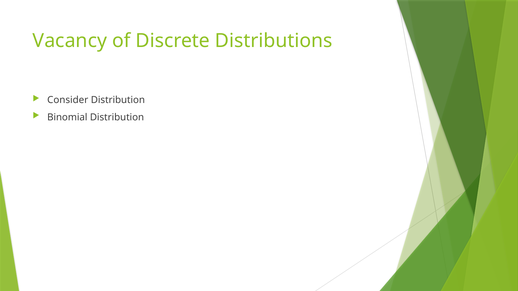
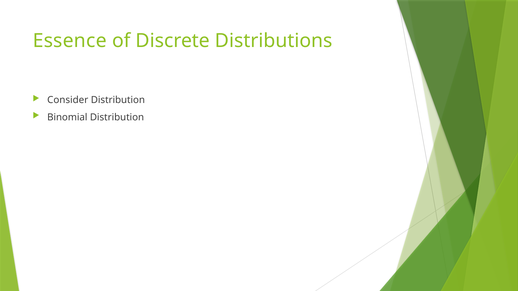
Vacancy: Vacancy -> Essence
